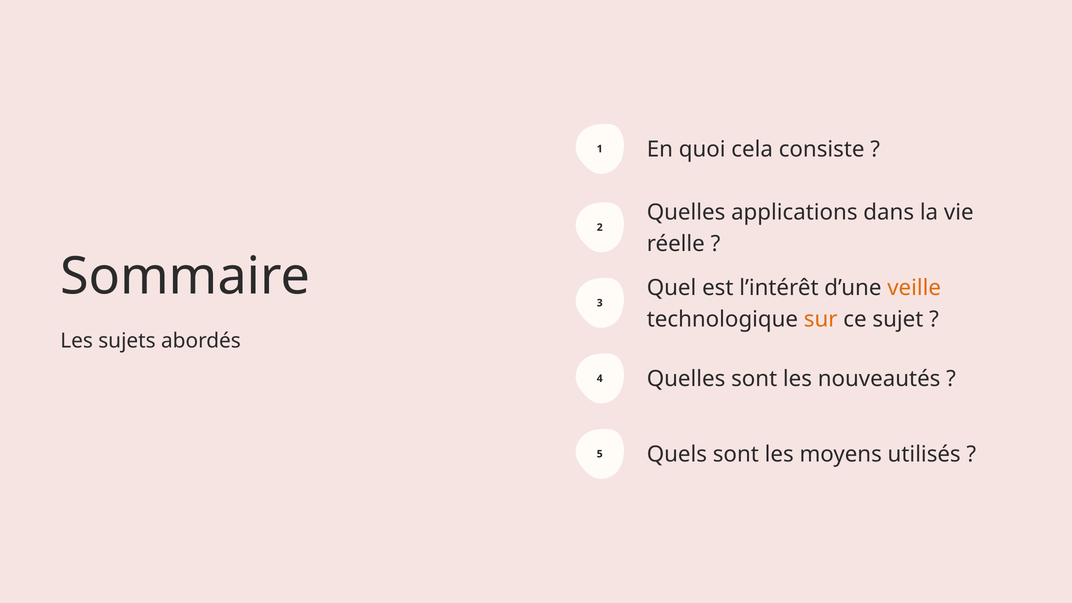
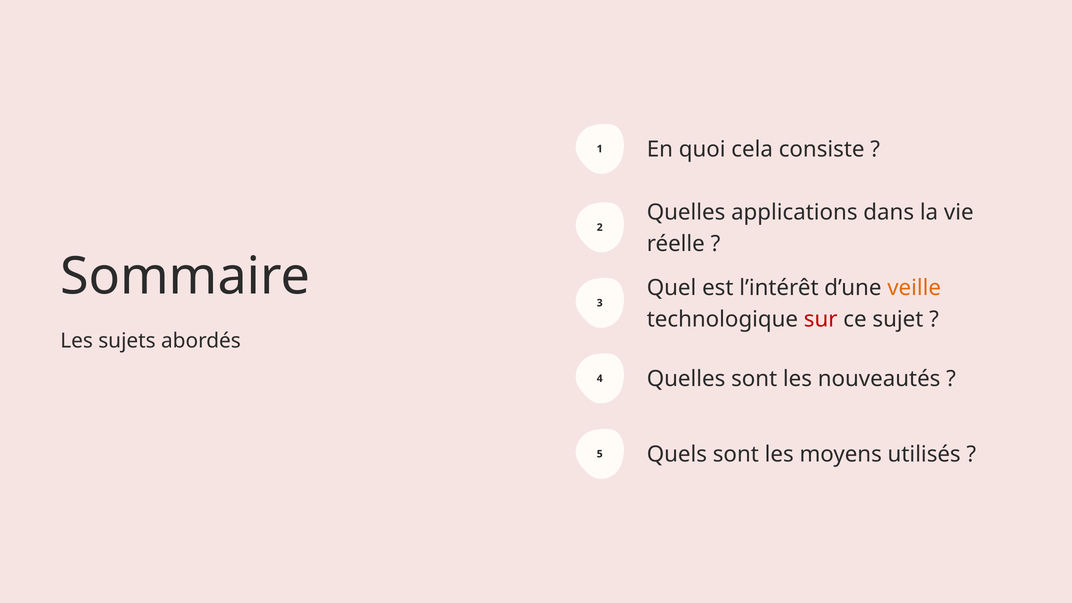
sur colour: orange -> red
